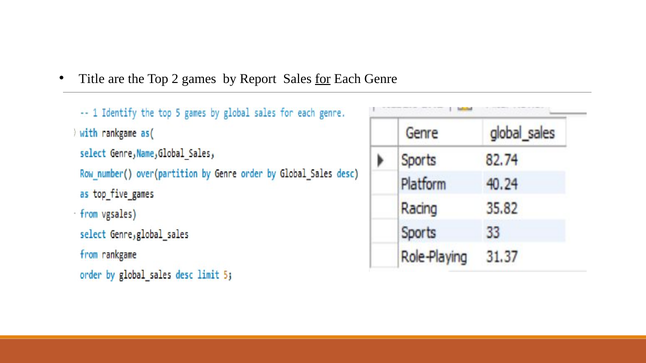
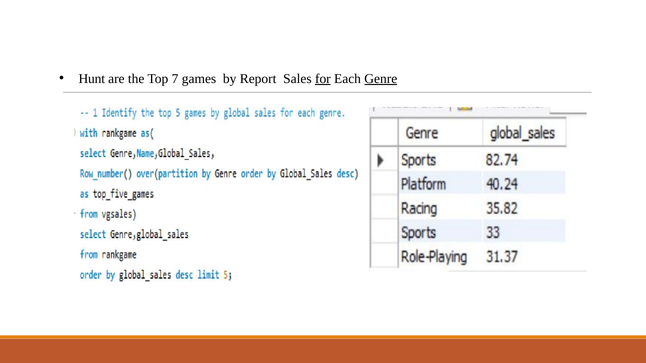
Title: Title -> Hunt
2: 2 -> 7
Genre underline: none -> present
